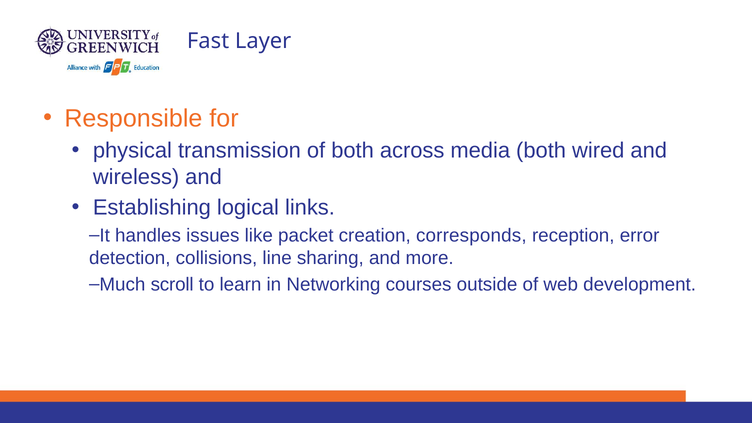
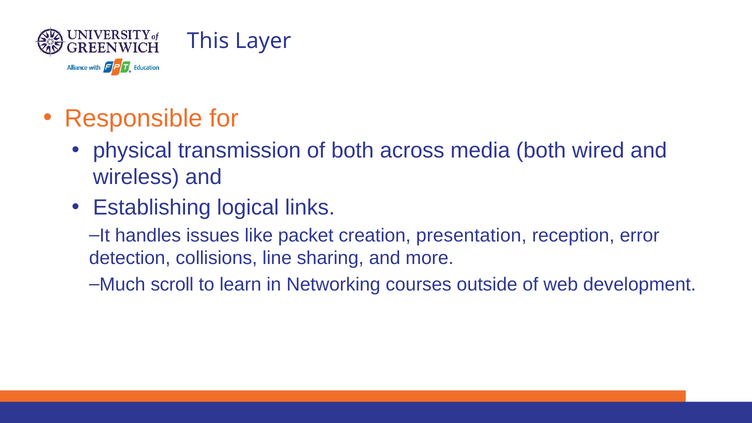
Fast: Fast -> This
corresponds: corresponds -> presentation
